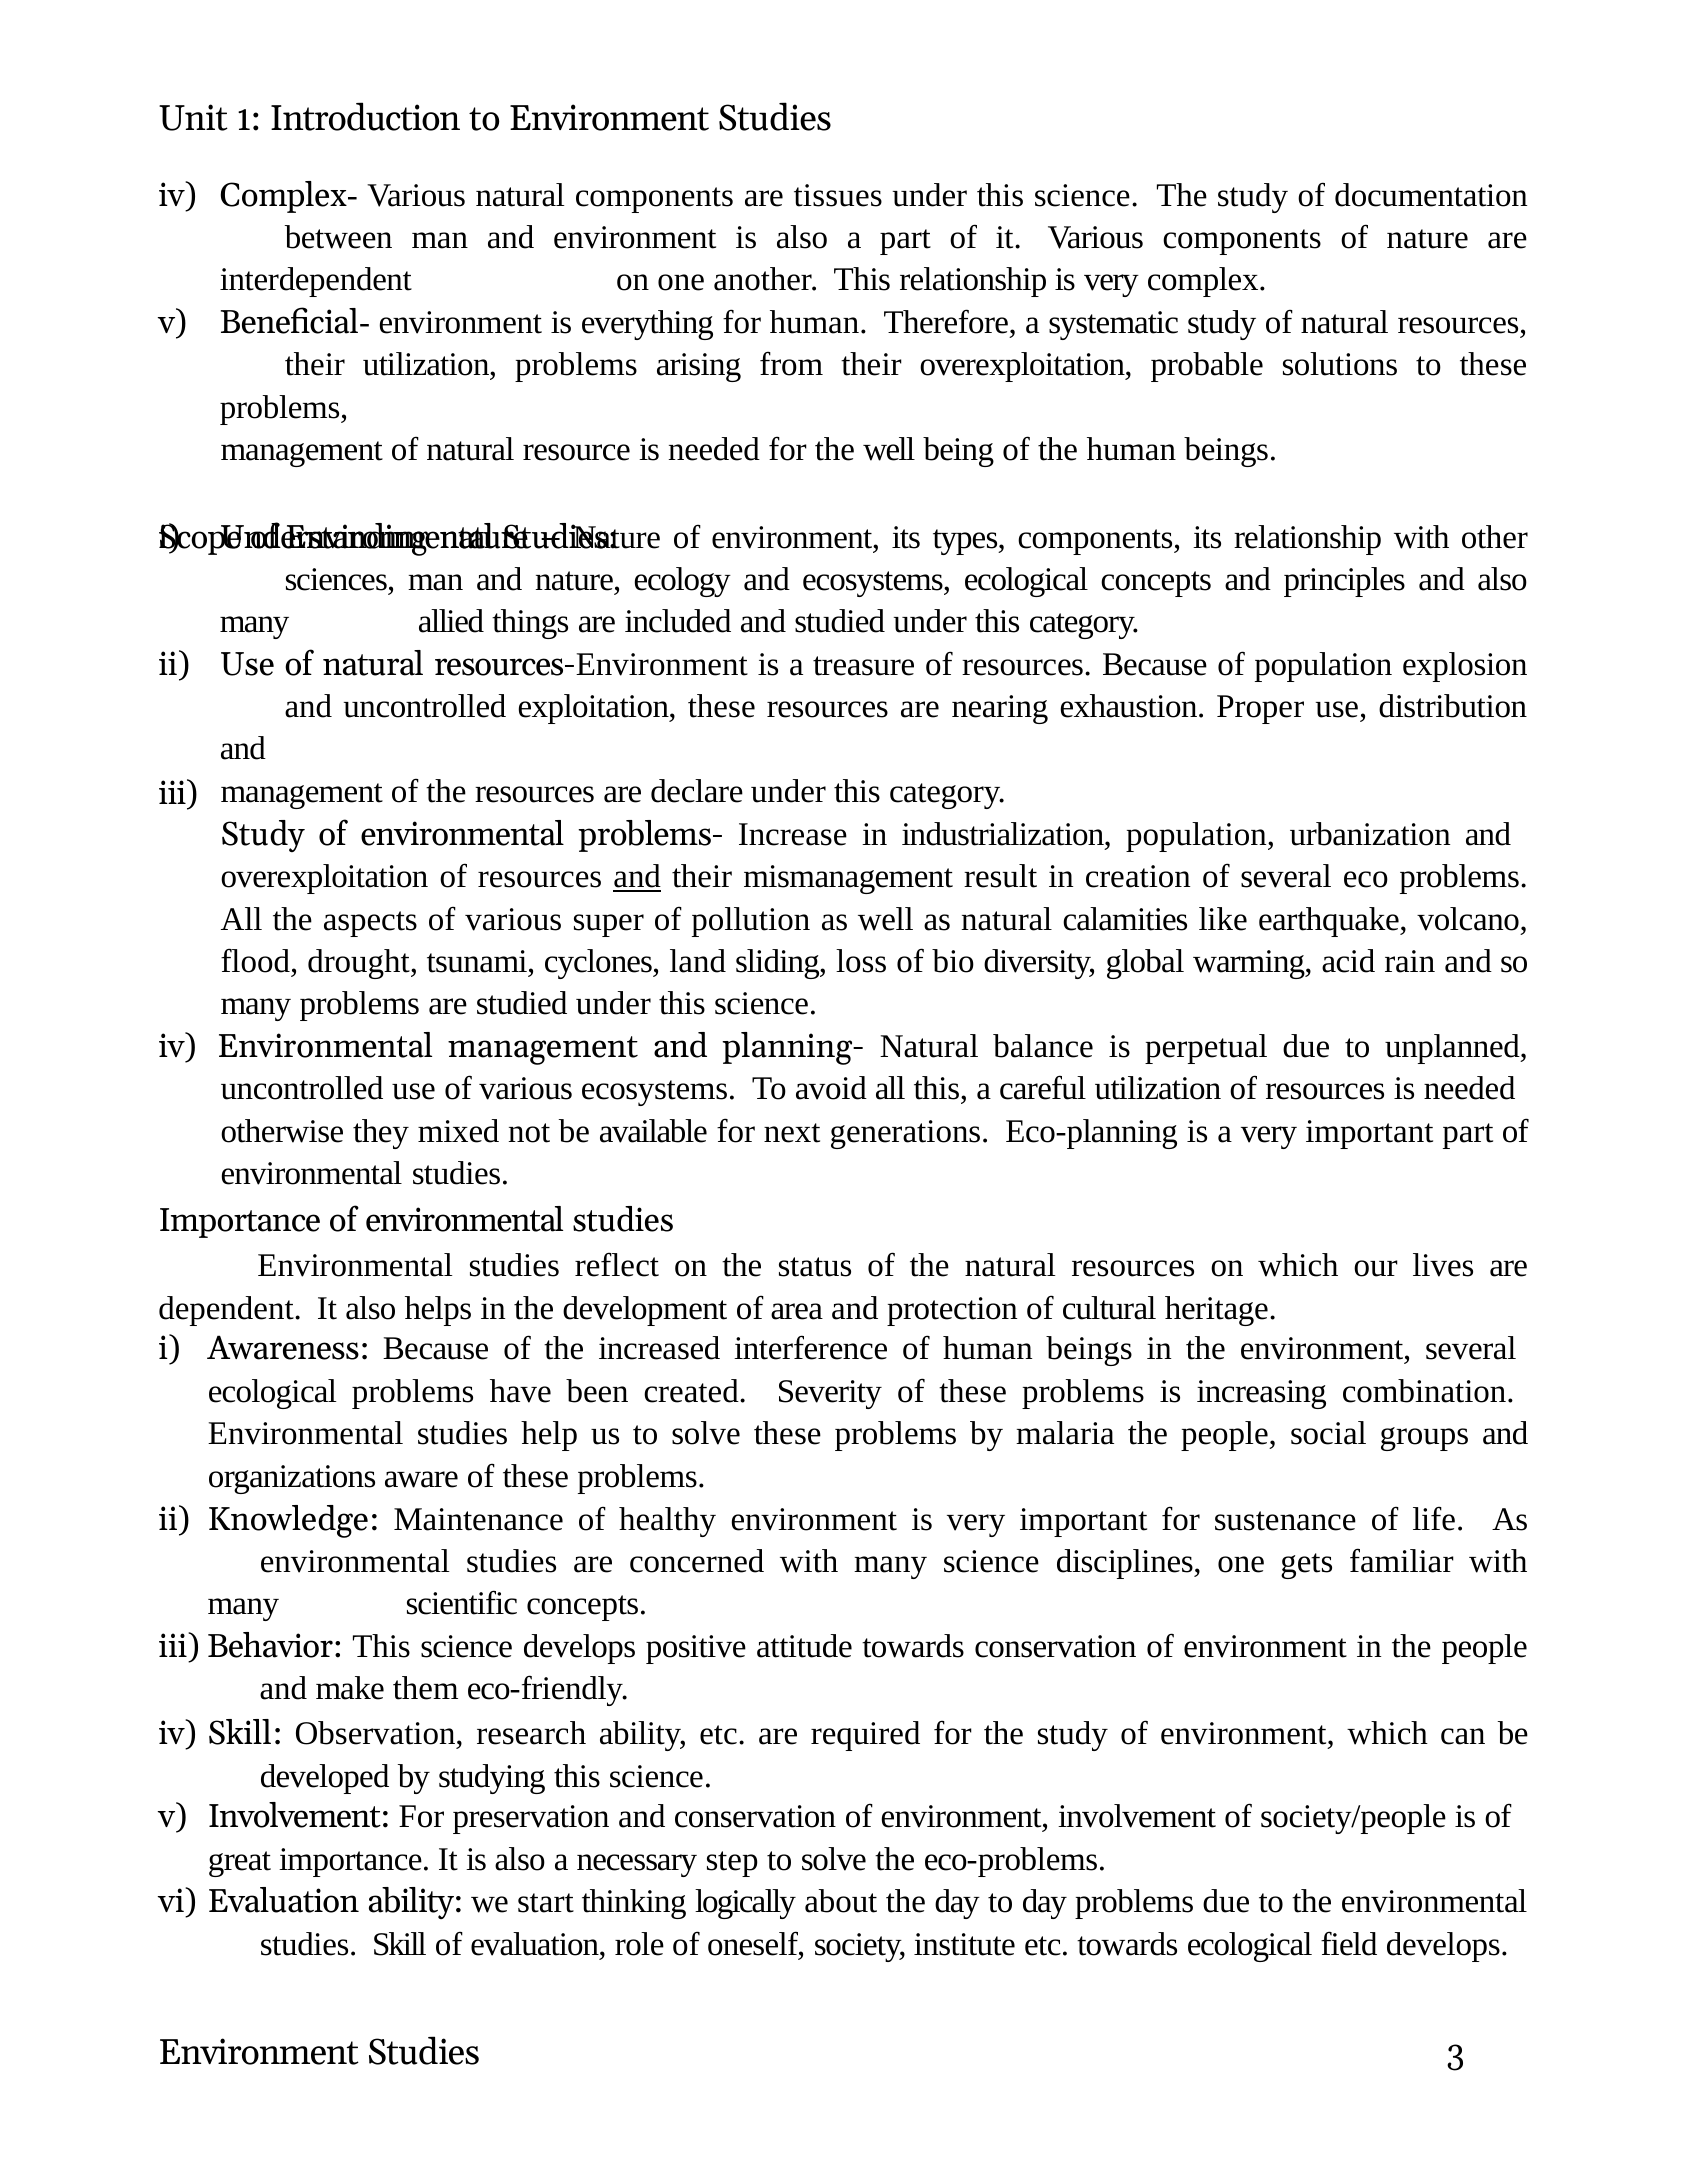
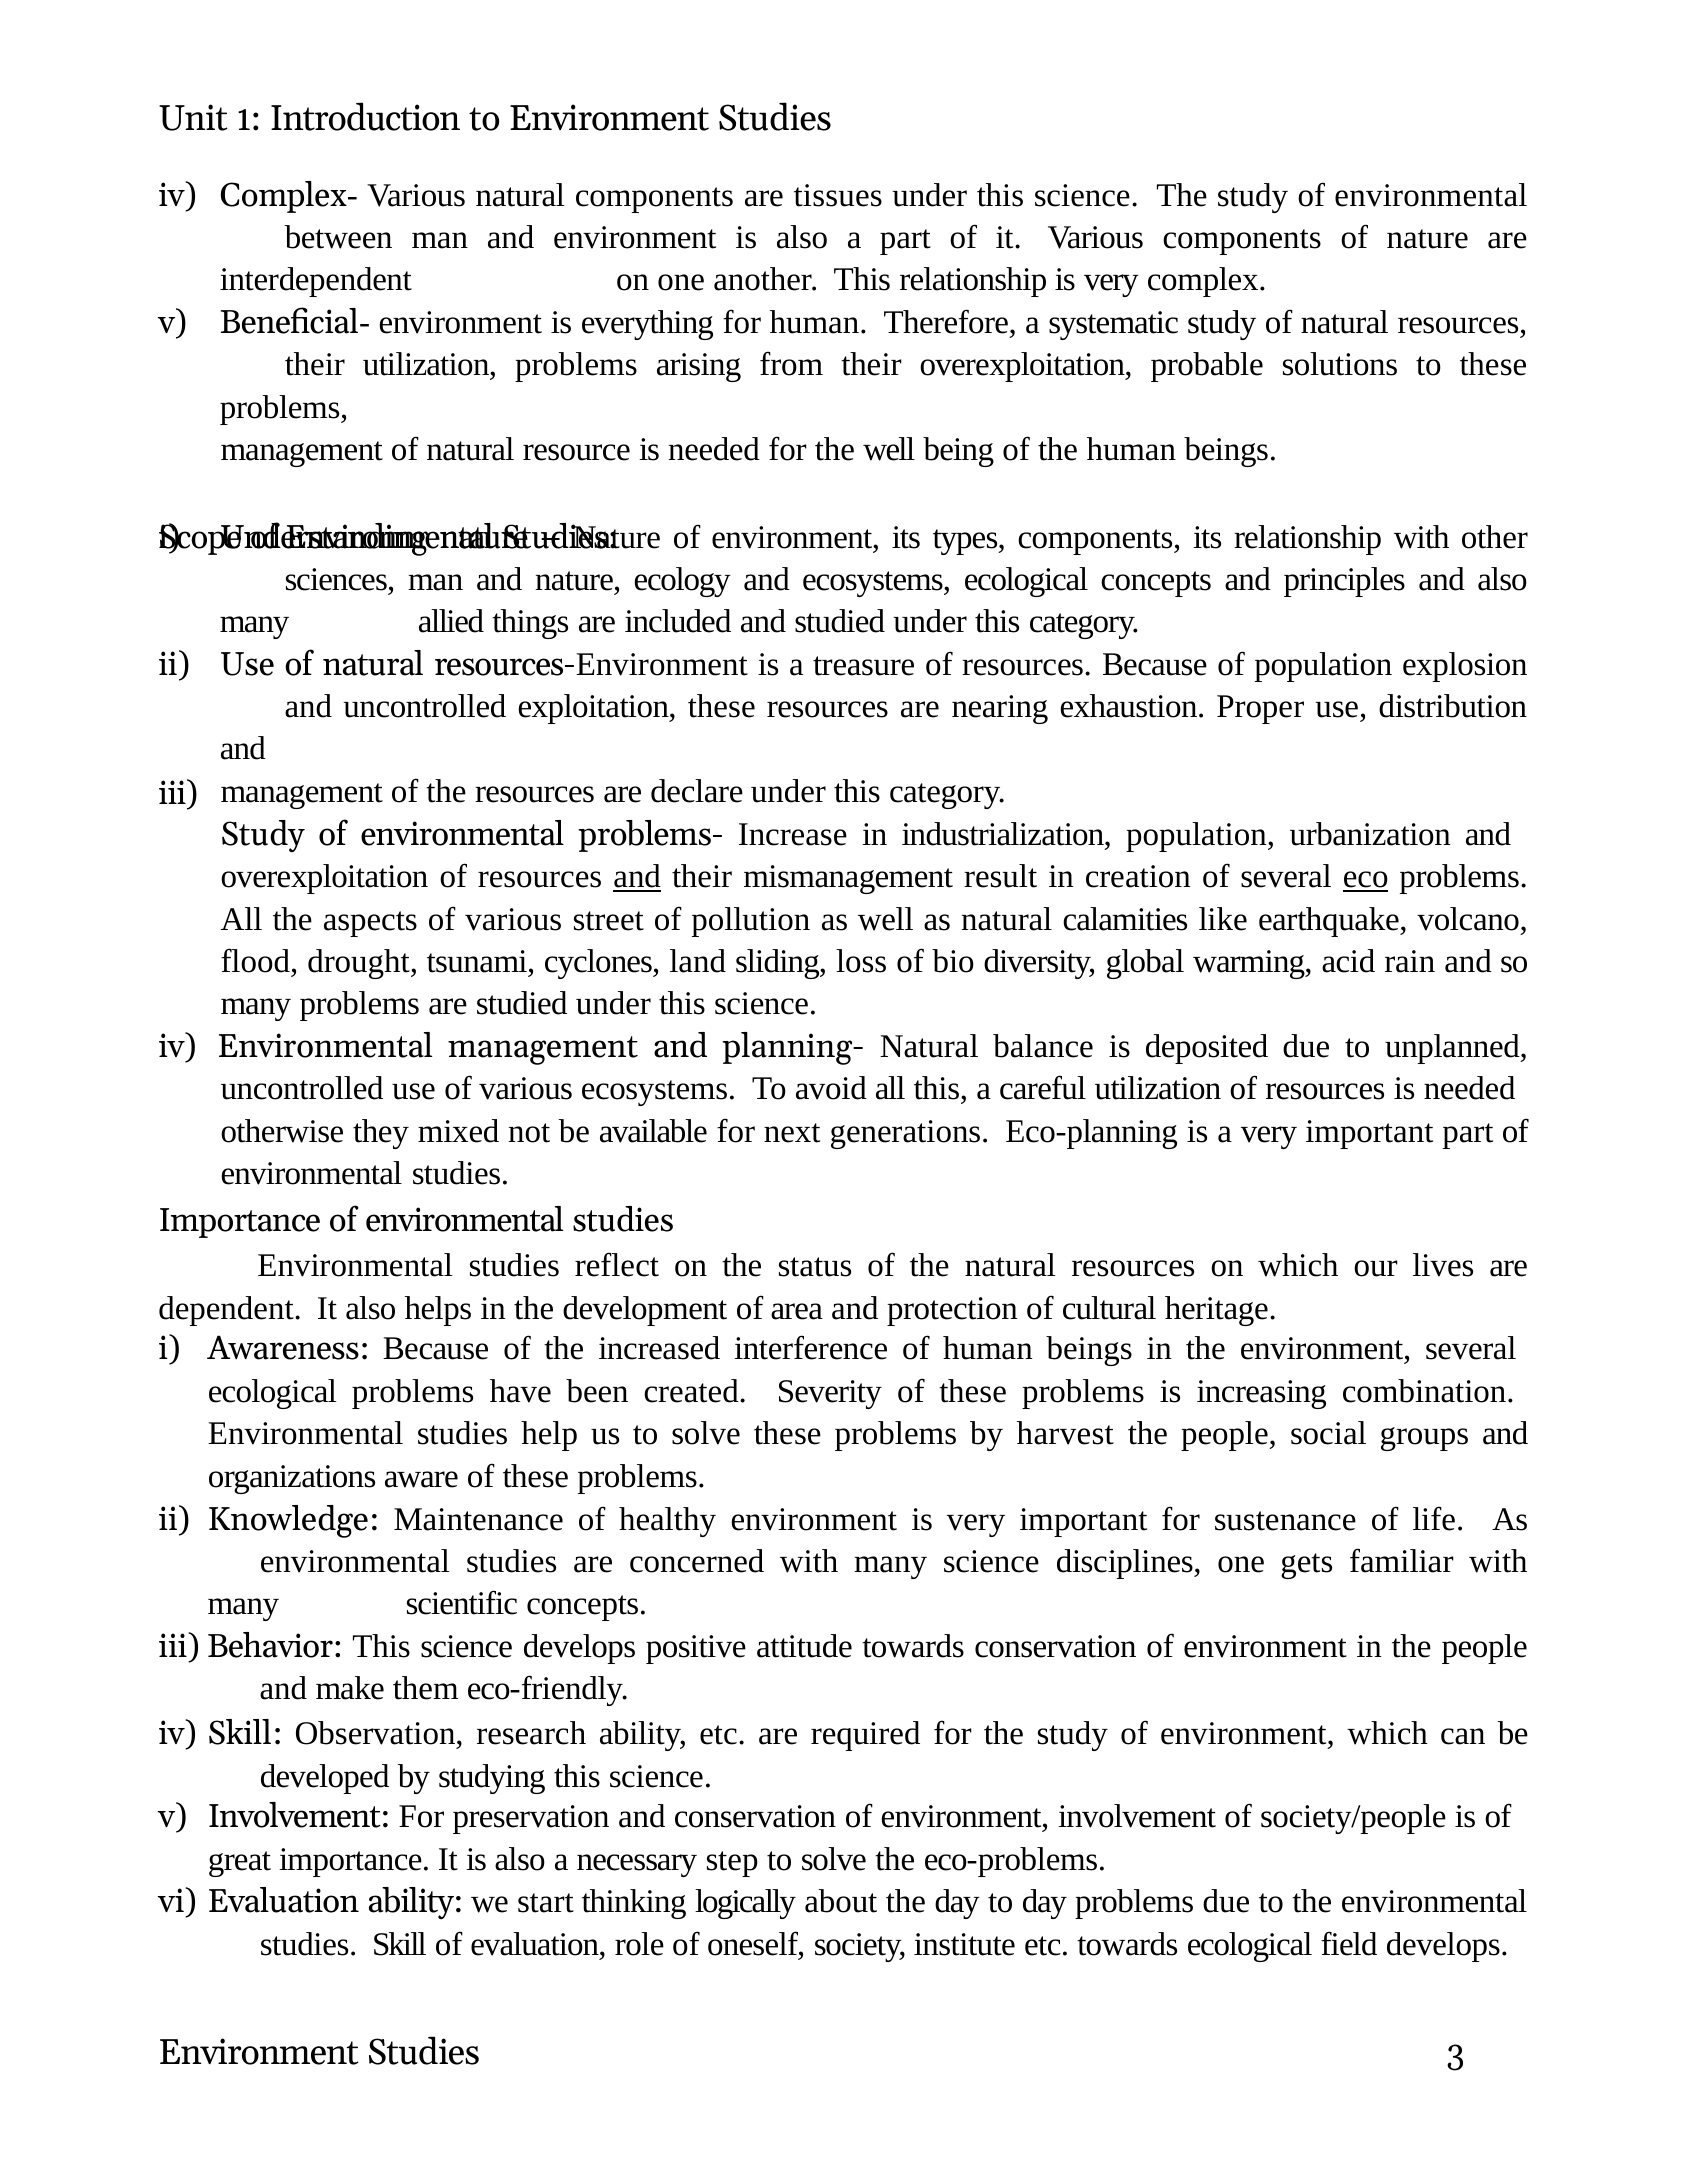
The study of documentation: documentation -> environmental
eco underline: none -> present
super: super -> street
perpetual: perpetual -> deposited
malaria: malaria -> harvest
